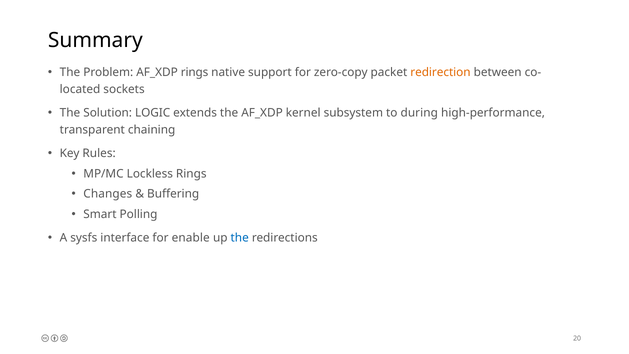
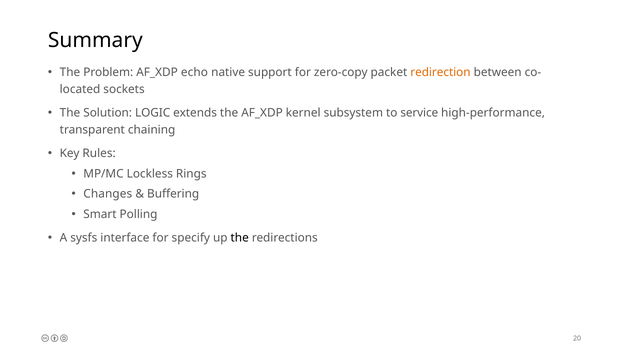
AF_XDP rings: rings -> echo
during: during -> service
enable: enable -> specify
the at (240, 238) colour: blue -> black
